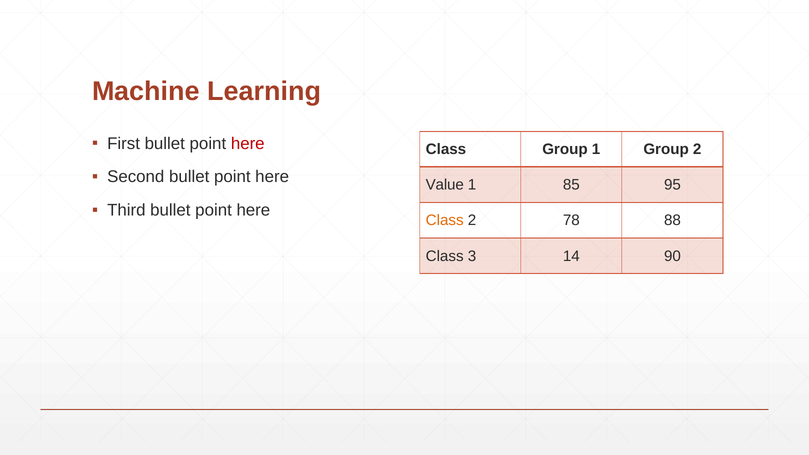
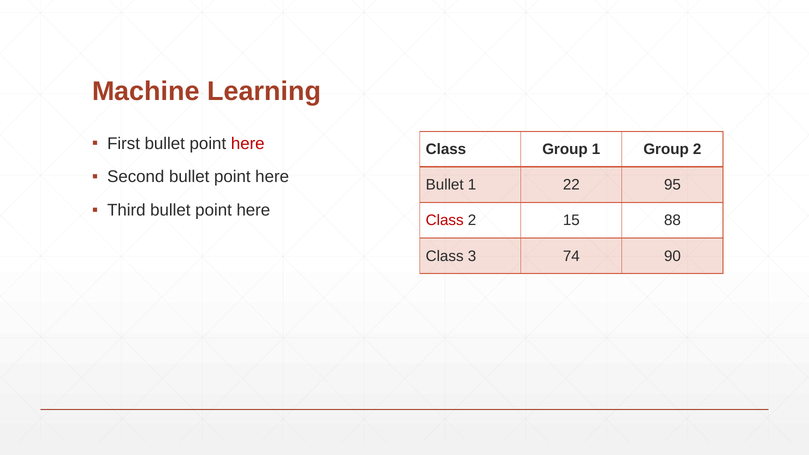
Value at (445, 185): Value -> Bullet
85: 85 -> 22
Class at (445, 221) colour: orange -> red
78: 78 -> 15
14: 14 -> 74
